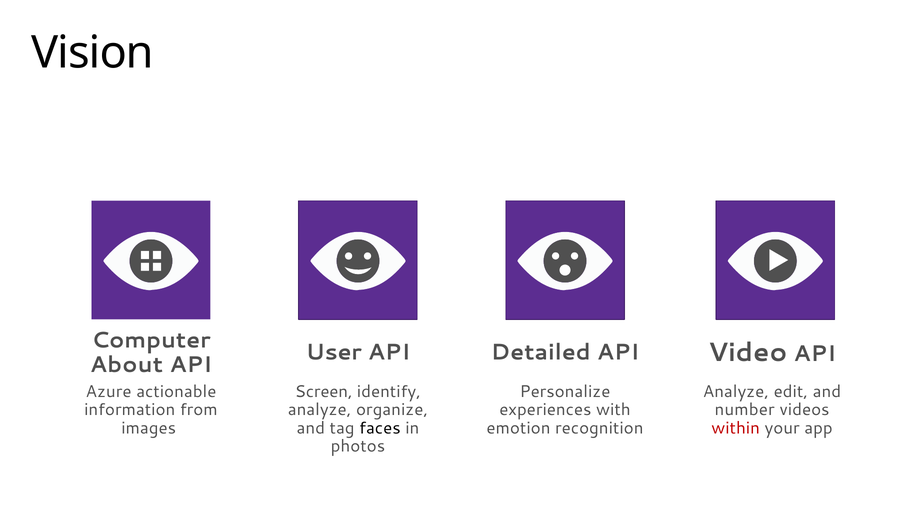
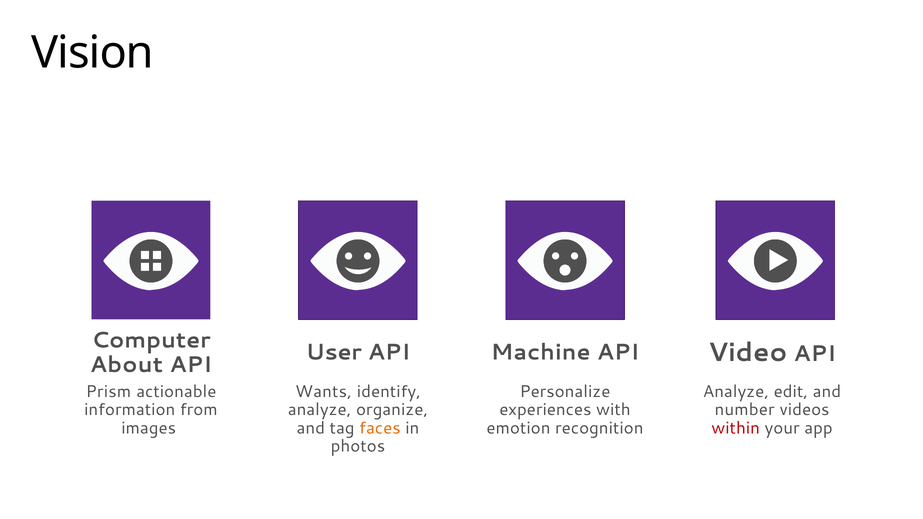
Detailed: Detailed -> Machine
Azure: Azure -> Prism
Screen: Screen -> Wants
faces colour: black -> orange
